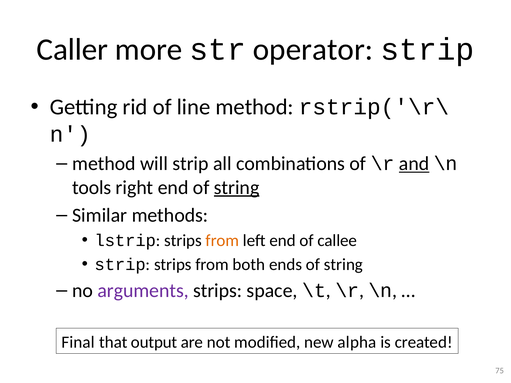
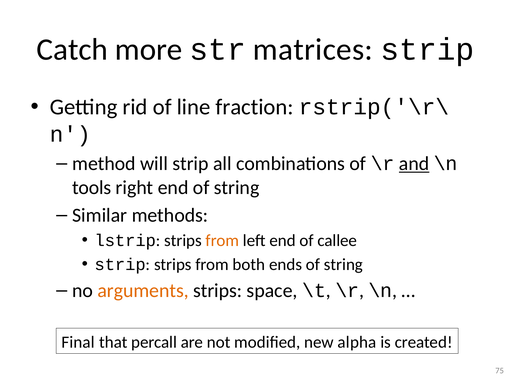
Caller: Caller -> Catch
operator: operator -> matrices
line method: method -> fraction
string at (237, 188) underline: present -> none
arguments colour: purple -> orange
output: output -> percall
